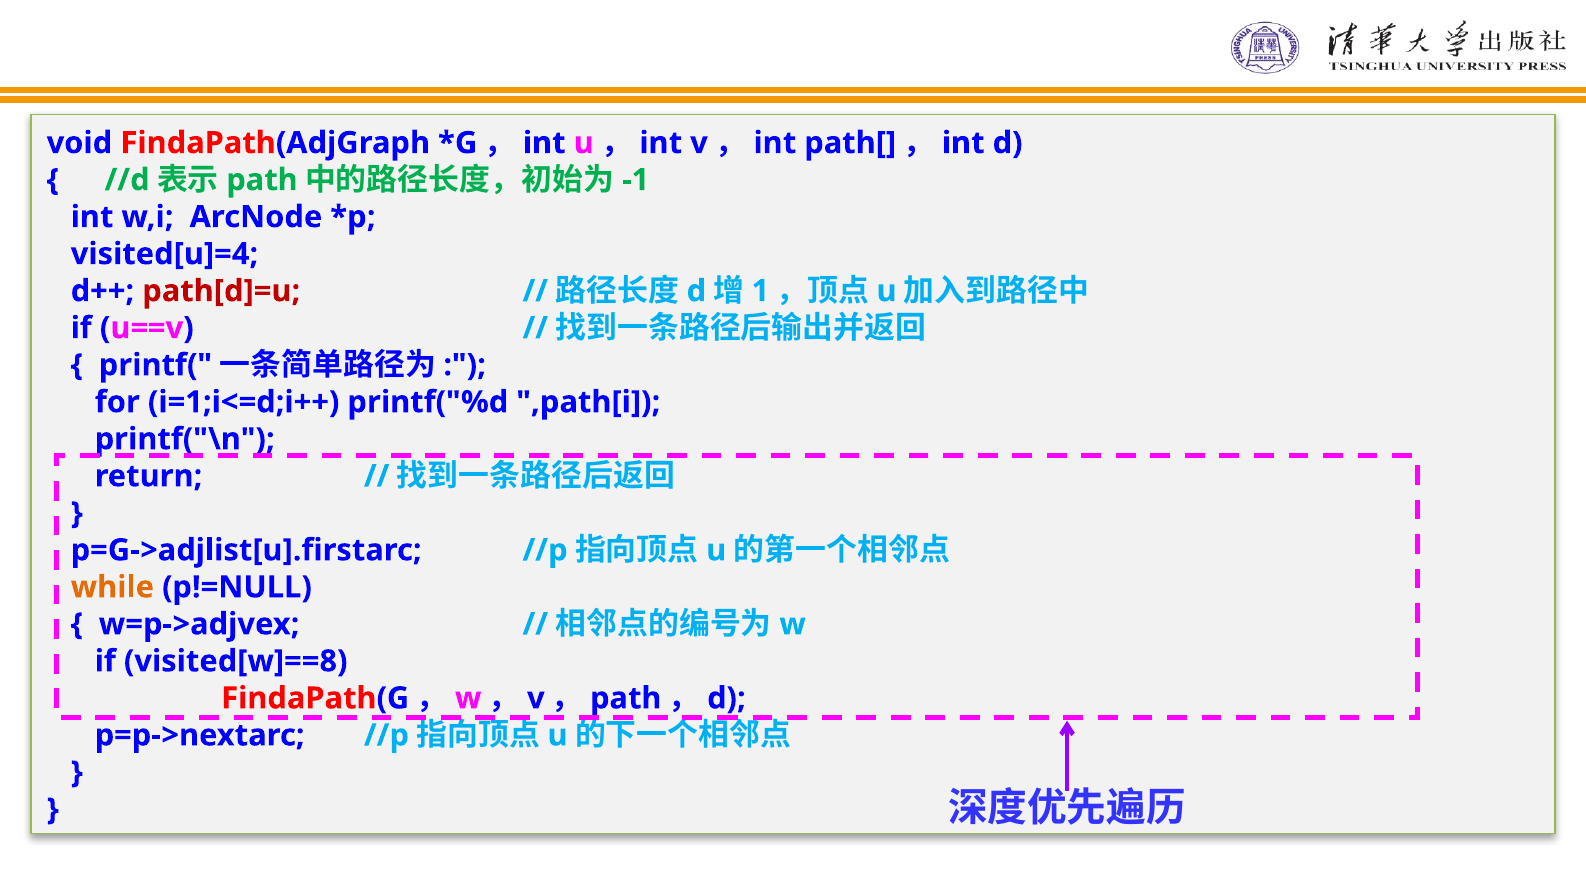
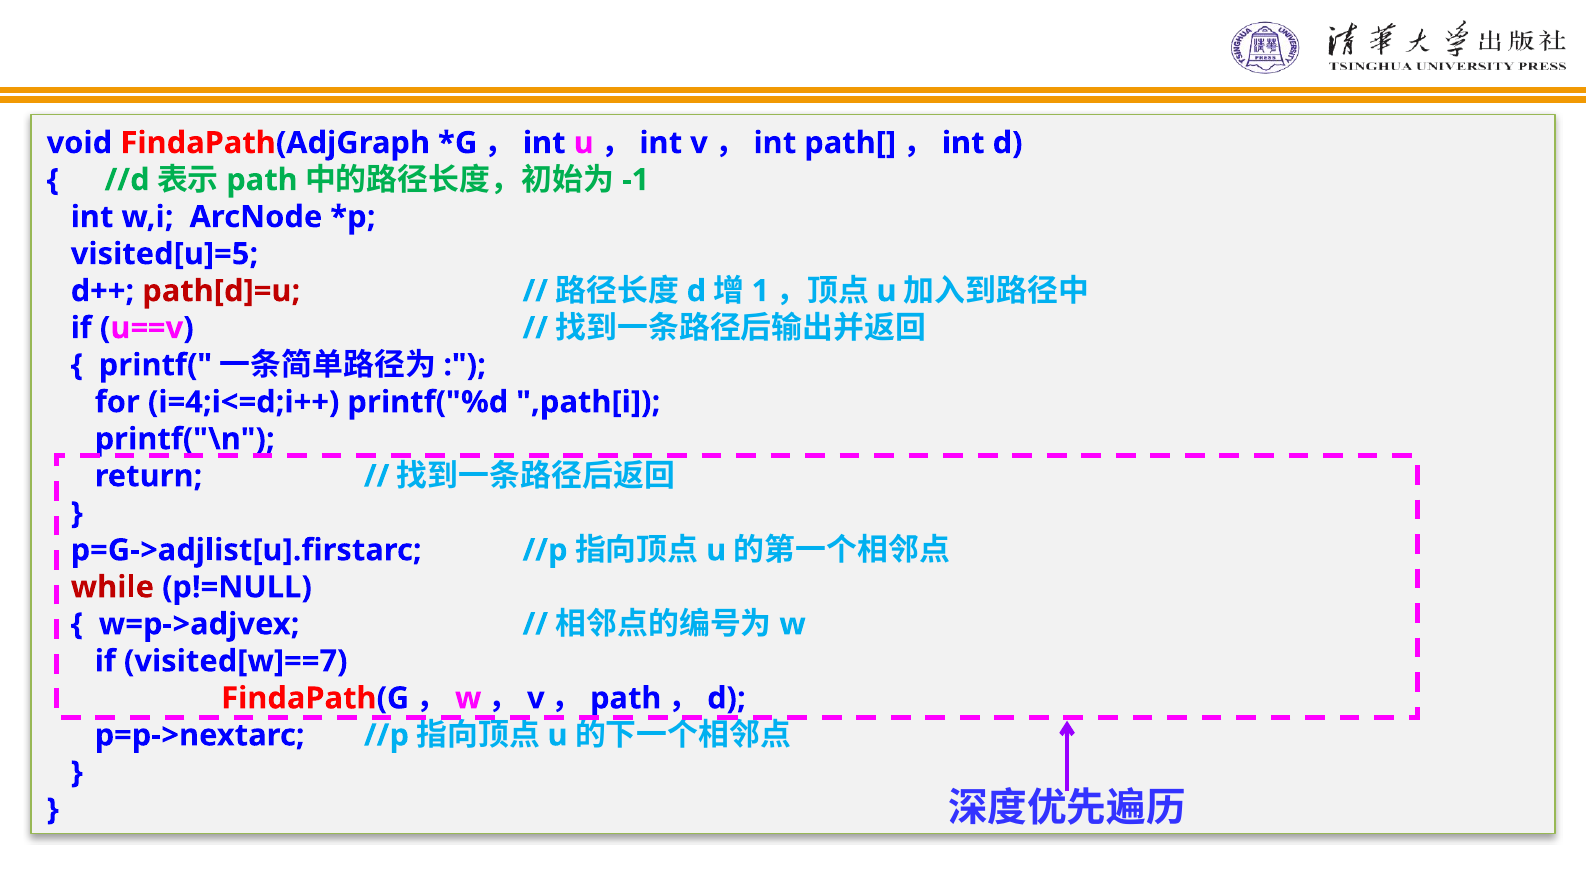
visited[u]=4: visited[u]=4 -> visited[u]=5
i=1;i<=d;i++: i=1;i<=d;i++ -> i=4;i<=d;i++
while colour: orange -> red
visited[w]==8: visited[w]==8 -> visited[w]==7
